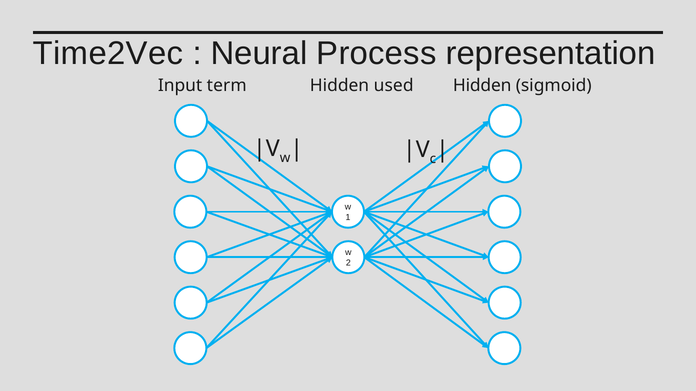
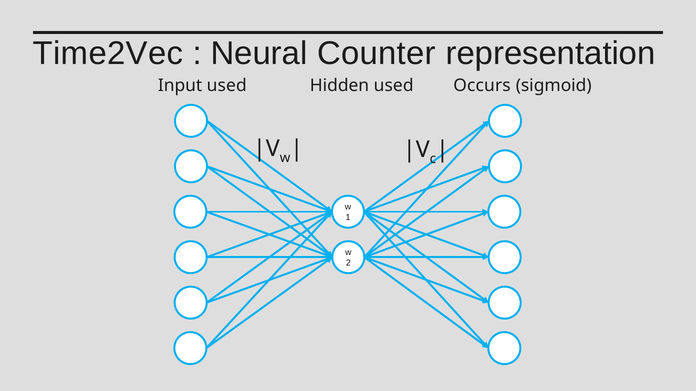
Process: Process -> Counter
Input term: term -> used
Hidden at (482, 86): Hidden -> Occurs
